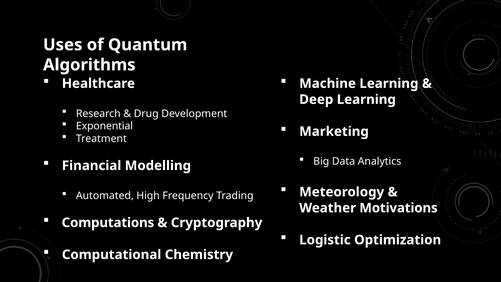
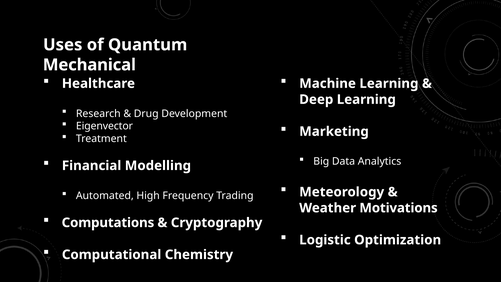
Algorithms: Algorithms -> Mechanical
Exponential: Exponential -> Eigenvector
